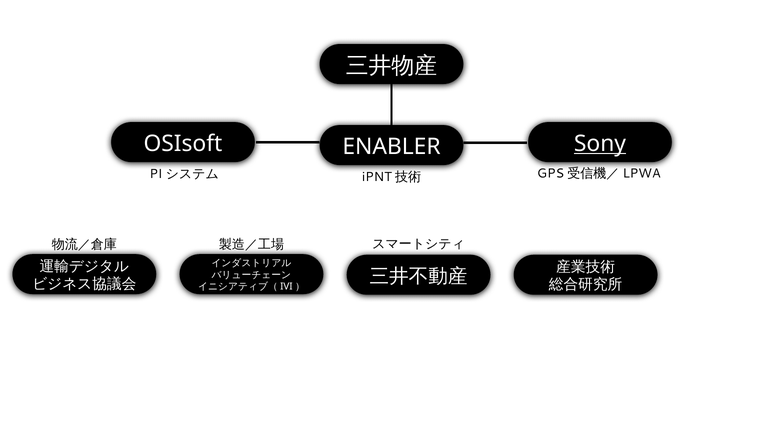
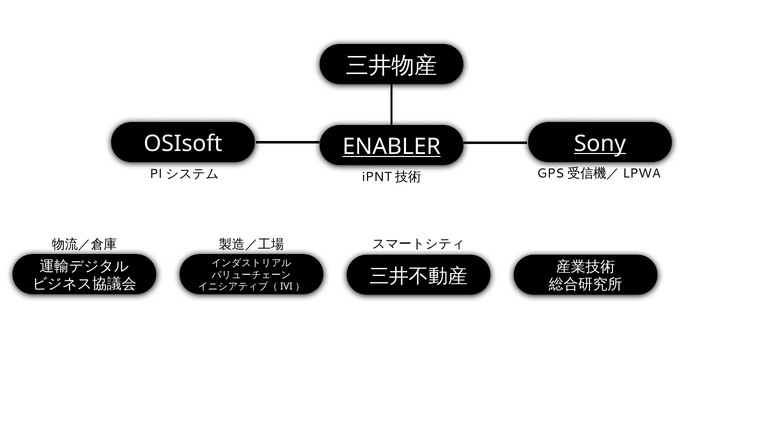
ENABLER underline: none -> present
